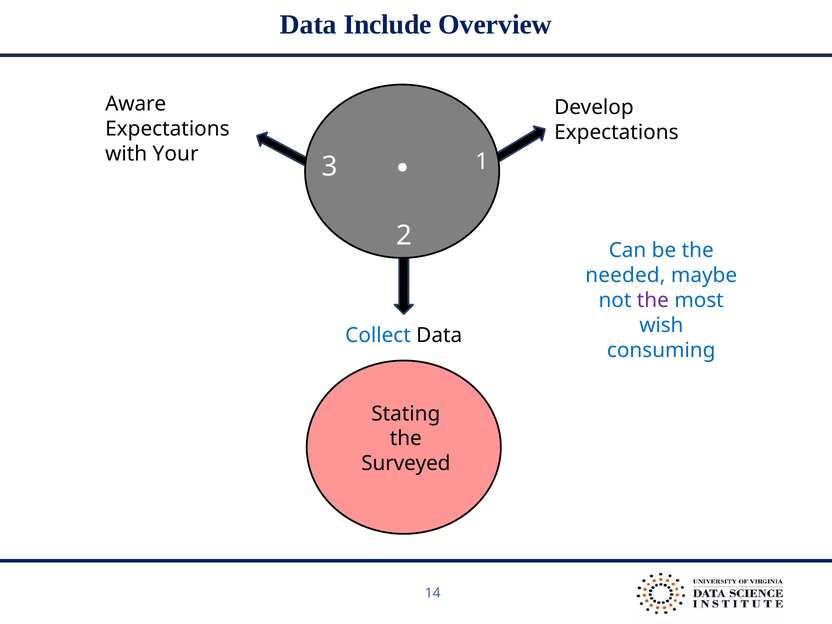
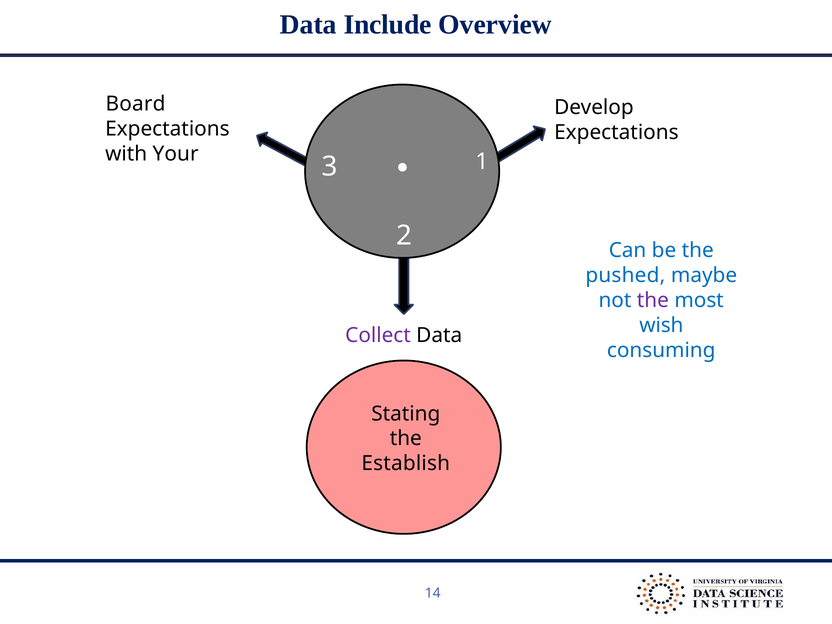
Aware: Aware -> Board
needed: needed -> pushed
Collect colour: blue -> purple
Surveyed: Surveyed -> Establish
